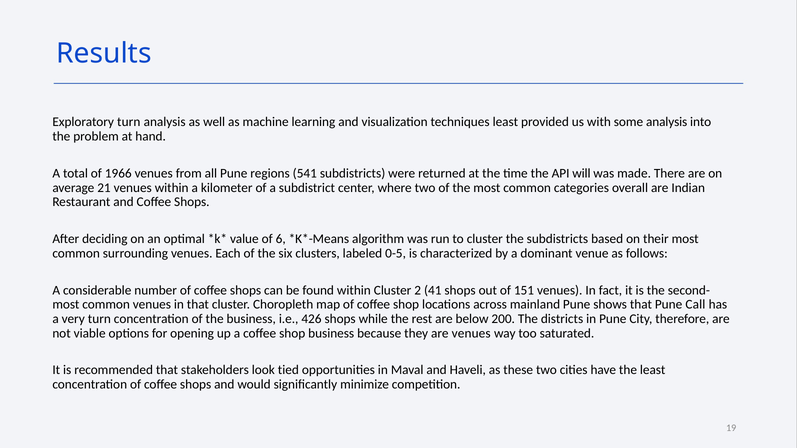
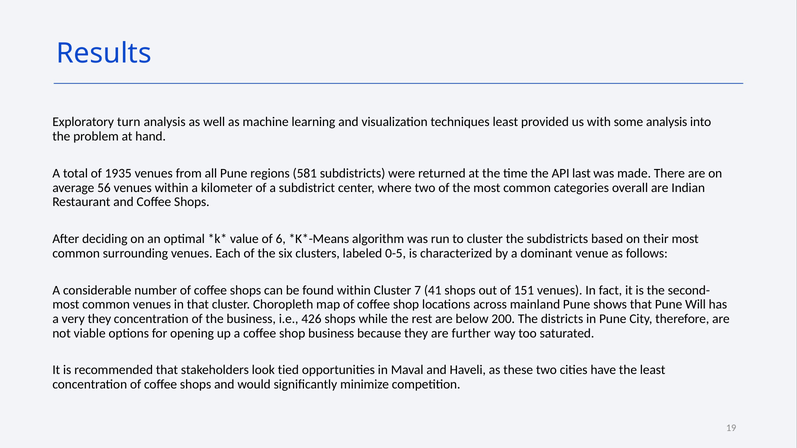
1966: 1966 -> 1935
541: 541 -> 581
will: will -> last
21: 21 -> 56
2: 2 -> 7
Call: Call -> Will
very turn: turn -> they
are venues: venues -> further
